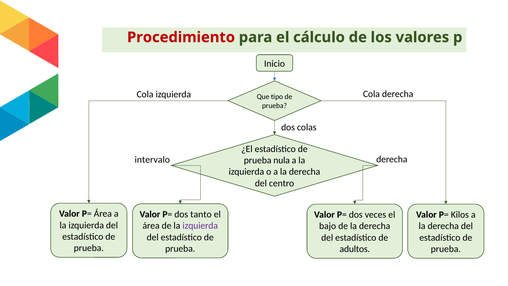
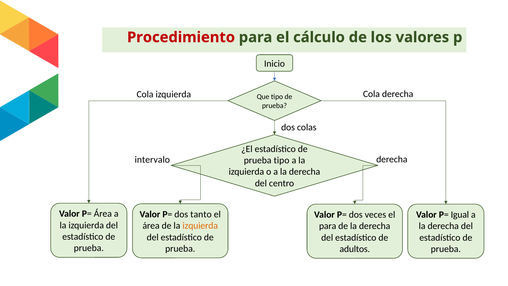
prueba nula: nula -> tipo
Kilos: Kilos -> Igual
izquierda at (200, 226) colour: purple -> orange
bajo at (328, 226): bajo -> para
